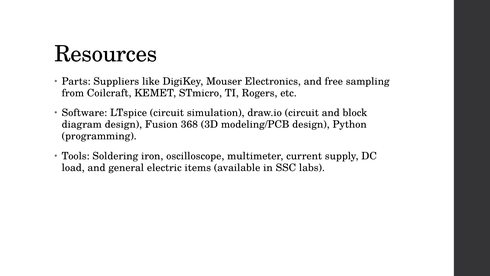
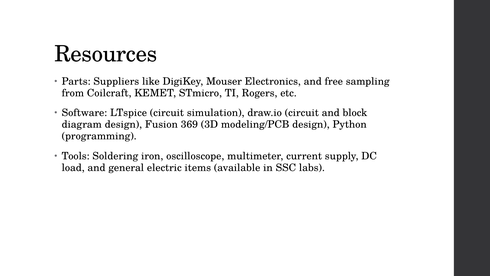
368: 368 -> 369
